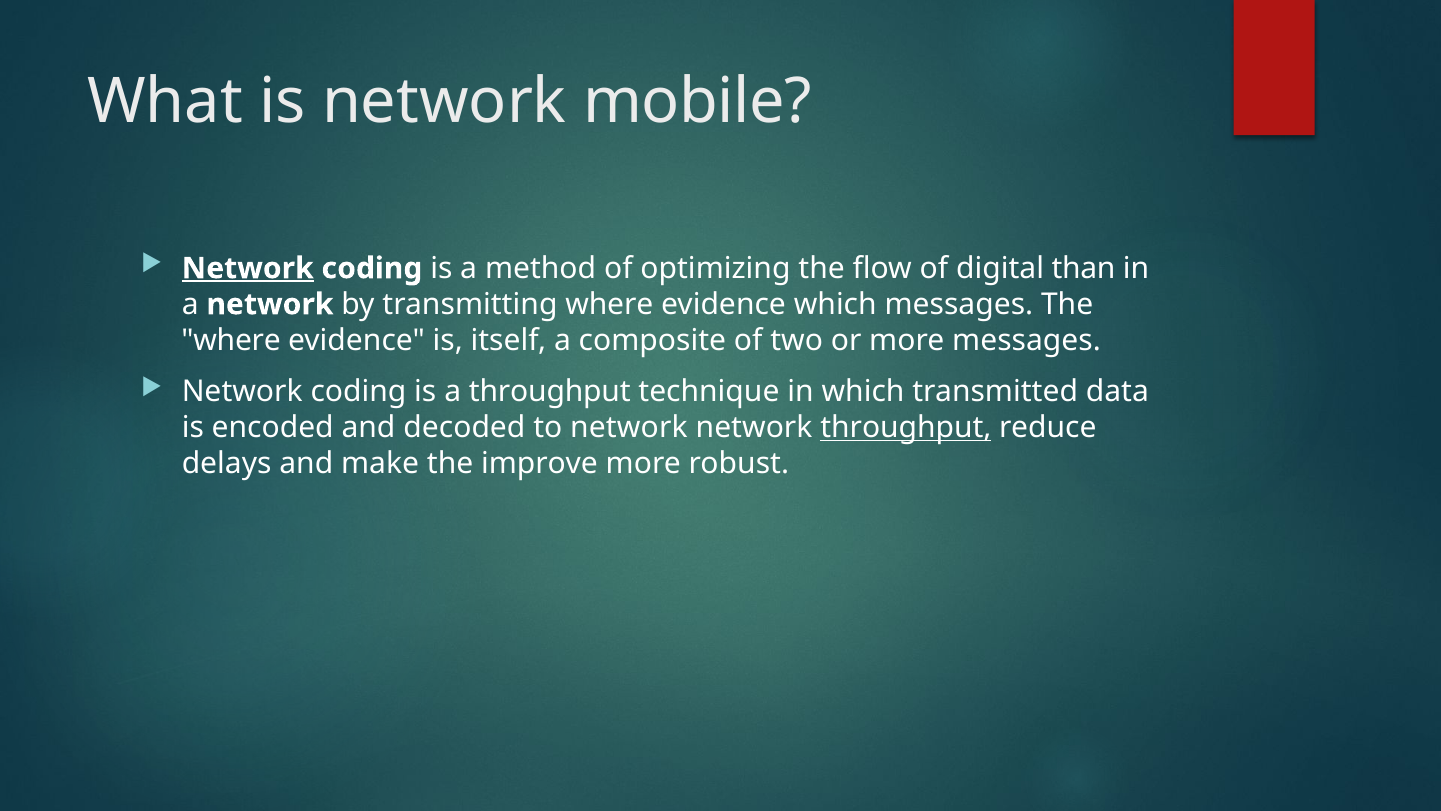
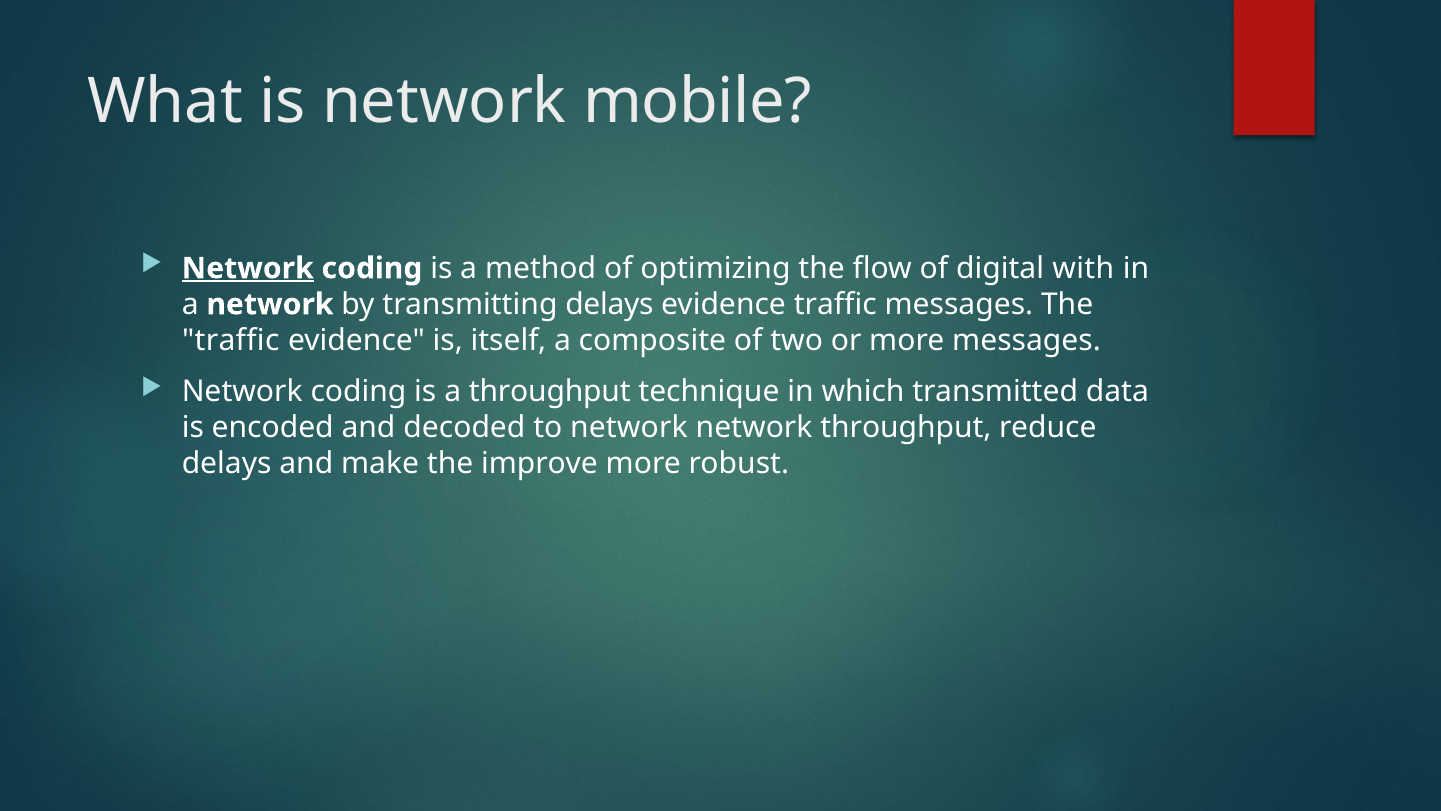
than: than -> with
transmitting where: where -> delays
evidence which: which -> traffic
where at (231, 340): where -> traffic
throughput at (906, 427) underline: present -> none
